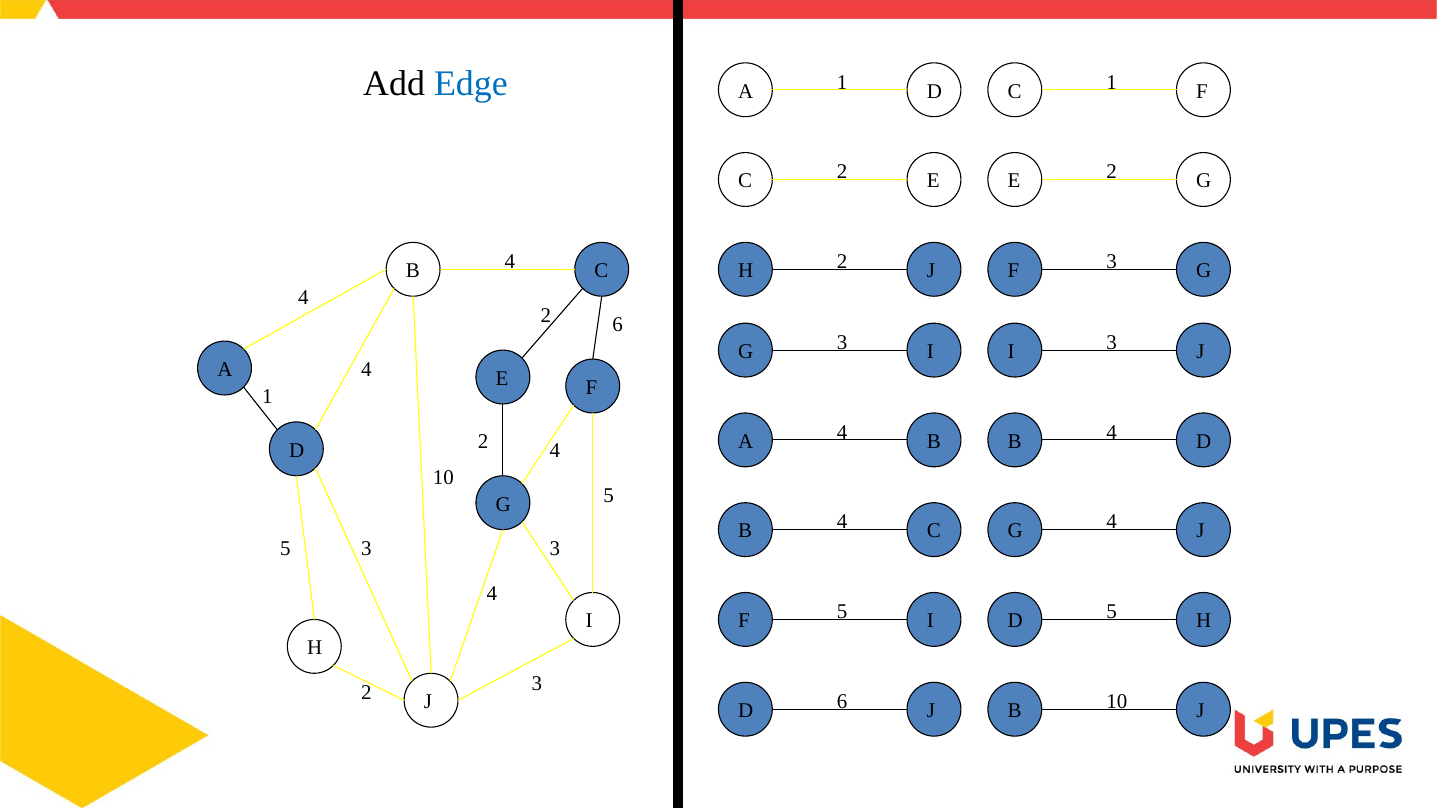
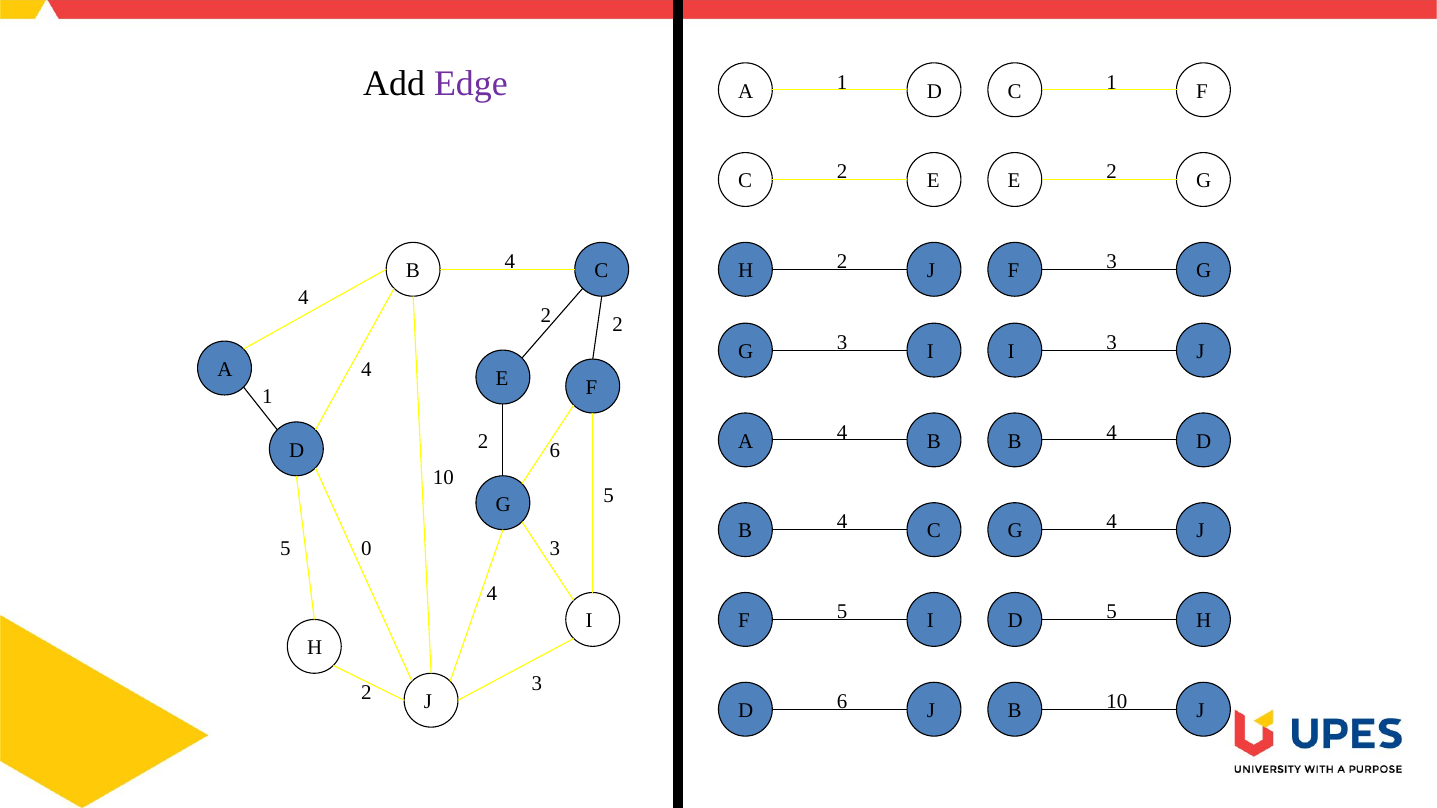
Edge colour: blue -> purple
2 6: 6 -> 2
2 4: 4 -> 6
3 at (366, 549): 3 -> 0
